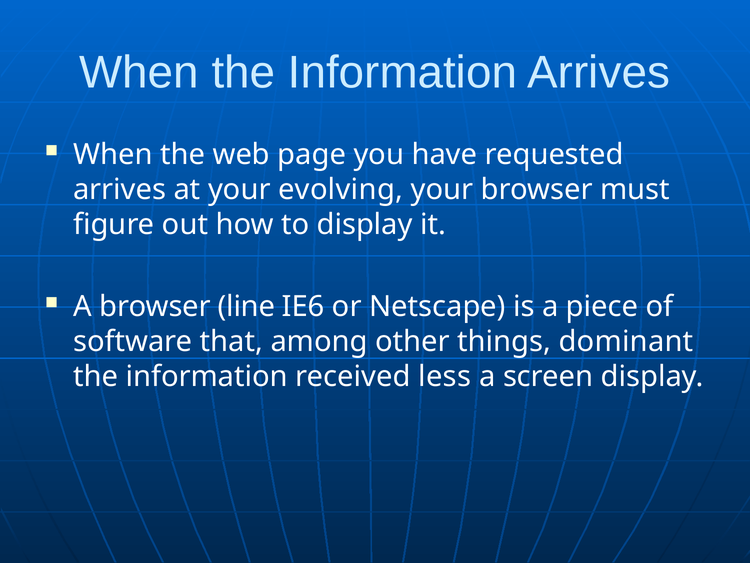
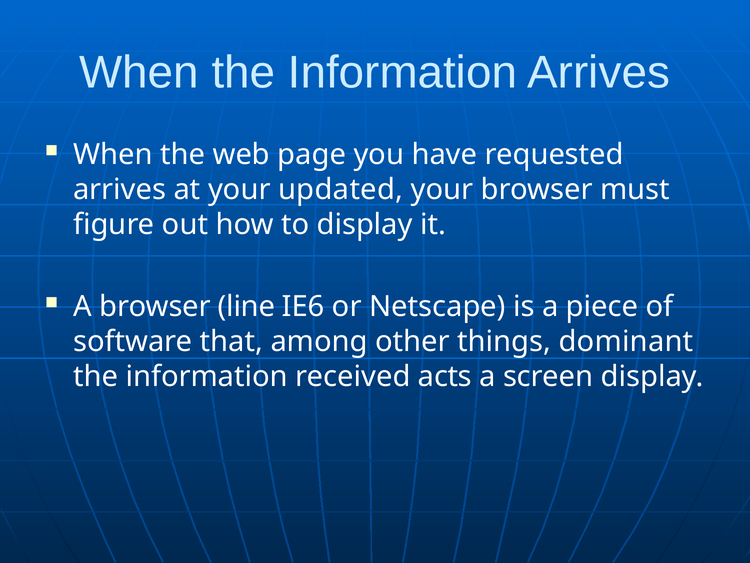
evolving: evolving -> updated
less: less -> acts
